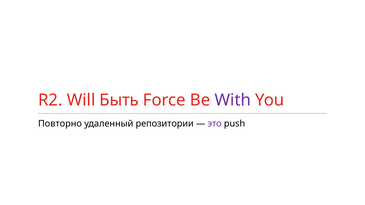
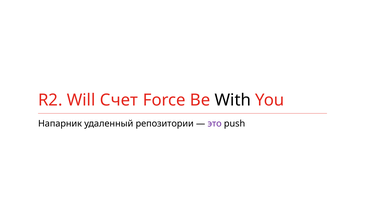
Быть: Быть -> Счет
With colour: purple -> black
Повторно: Повторно -> Напарник
